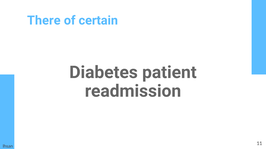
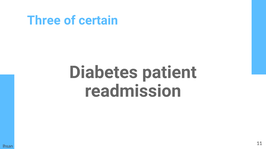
There: There -> Three
